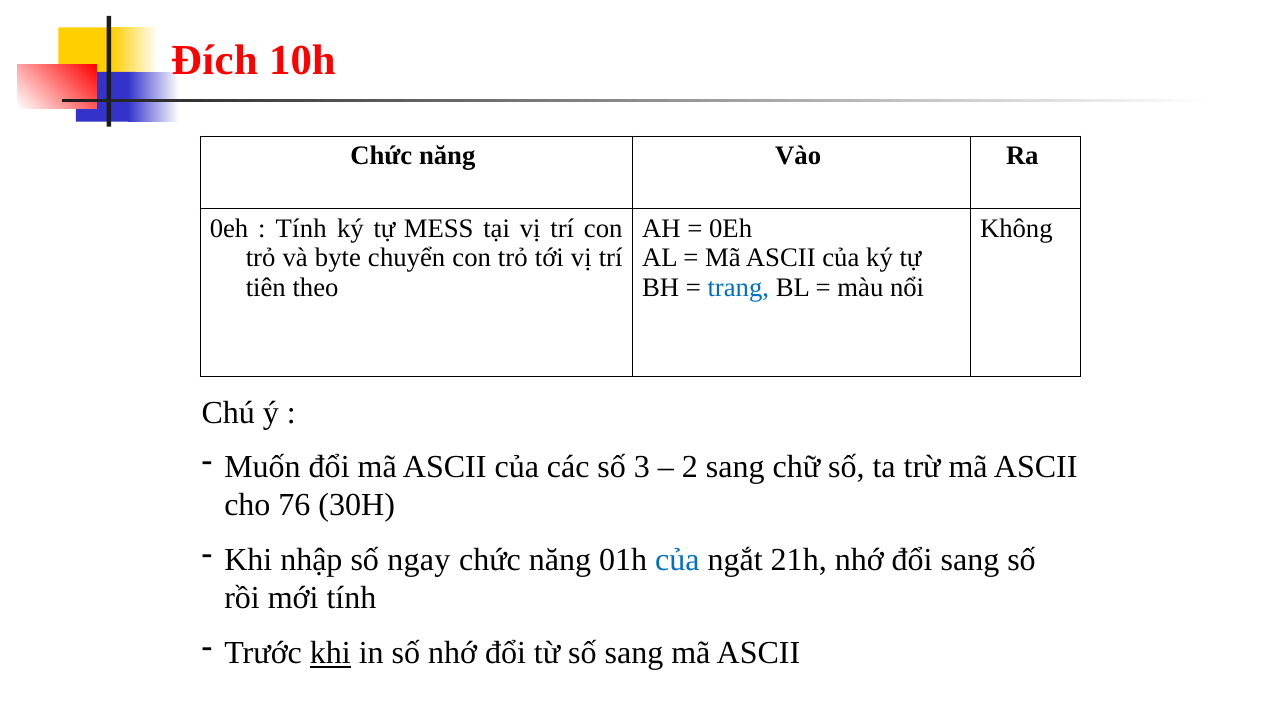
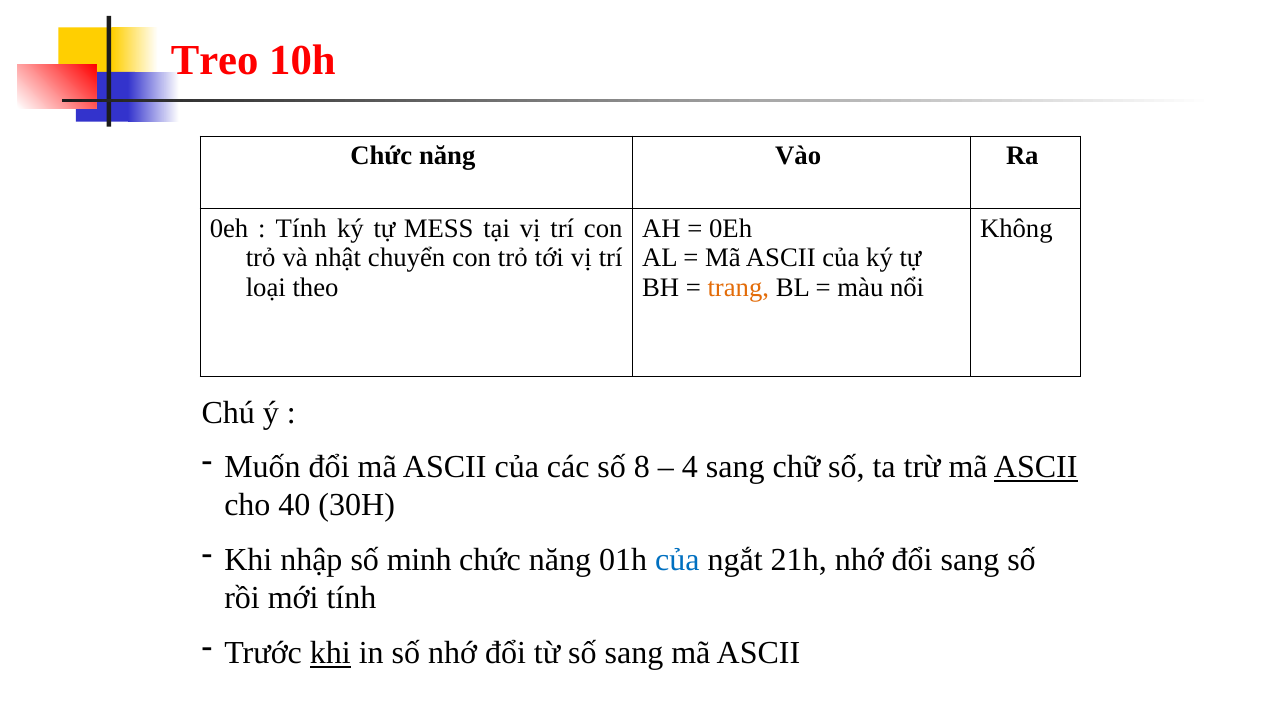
Đích: Đích -> Treo
byte: byte -> nhật
tiên: tiên -> loại
trang colour: blue -> orange
3: 3 -> 8
2: 2 -> 4
ASCII at (1036, 467) underline: none -> present
76: 76 -> 40
ngay: ngay -> minh
